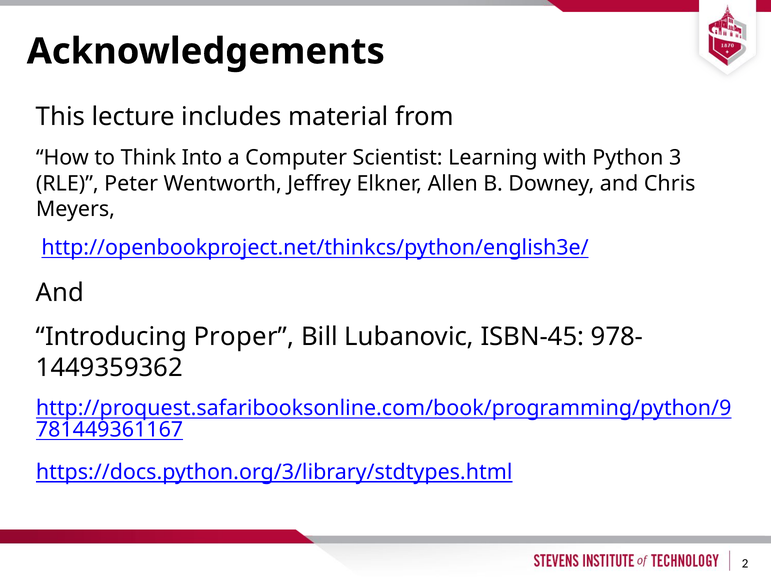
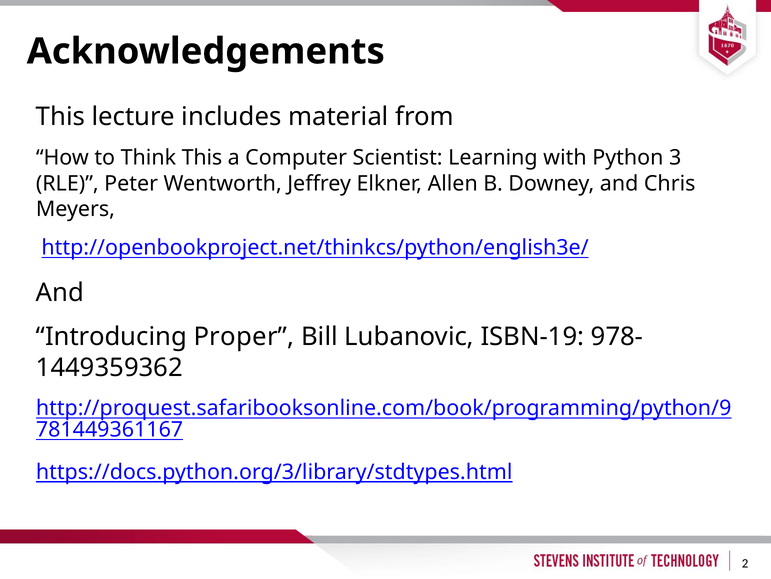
Think Into: Into -> This
ISBN-45: ISBN-45 -> ISBN-19
